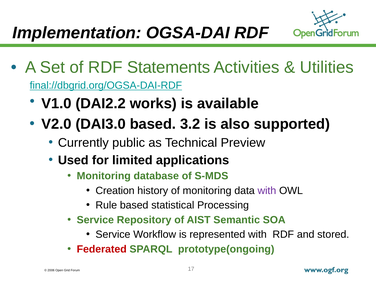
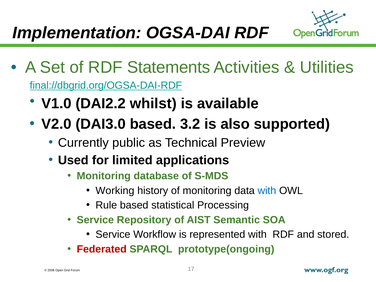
works: works -> whilst
Creation: Creation -> Working
with at (267, 191) colour: purple -> blue
